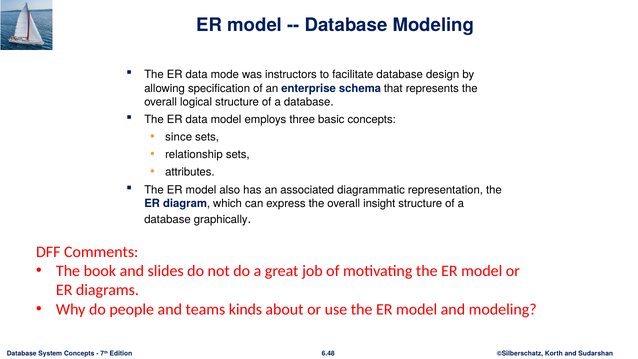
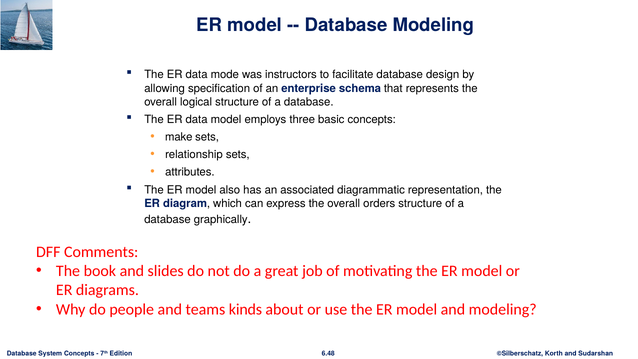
since: since -> make
insight: insight -> orders
